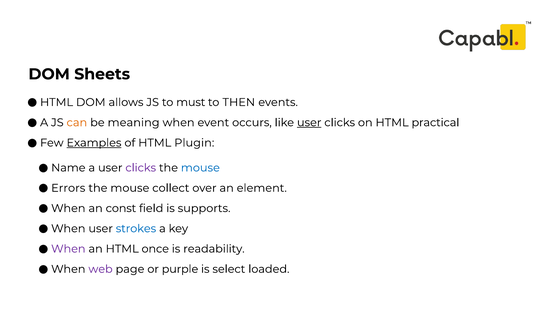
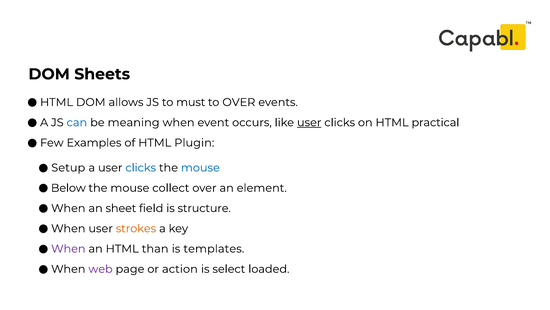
to THEN: THEN -> OVER
can colour: orange -> blue
Examples underline: present -> none
Name: Name -> Setup
clicks at (141, 167) colour: purple -> blue
Errors: Errors -> Below
const: const -> sheet
supports: supports -> structure
strokes colour: blue -> orange
once: once -> than
readability: readability -> templates
purple: purple -> action
